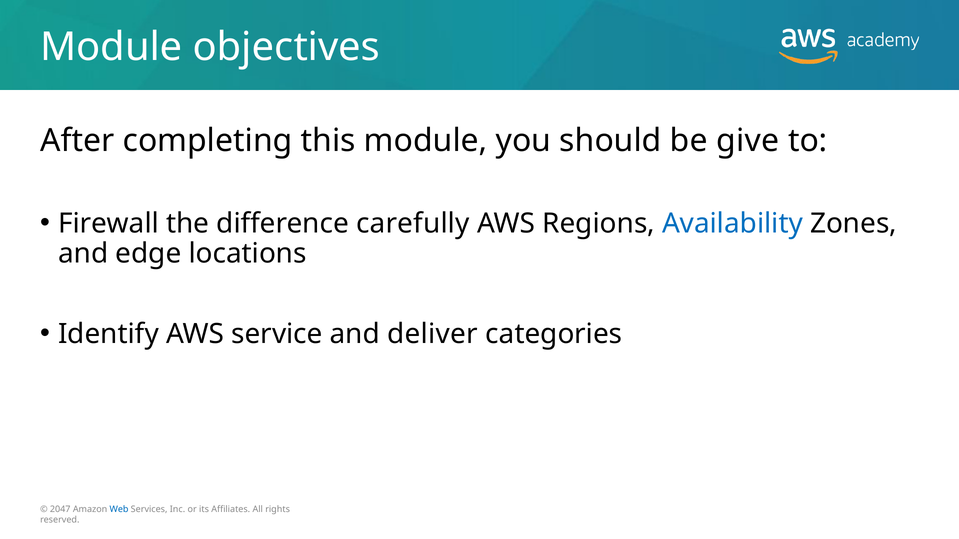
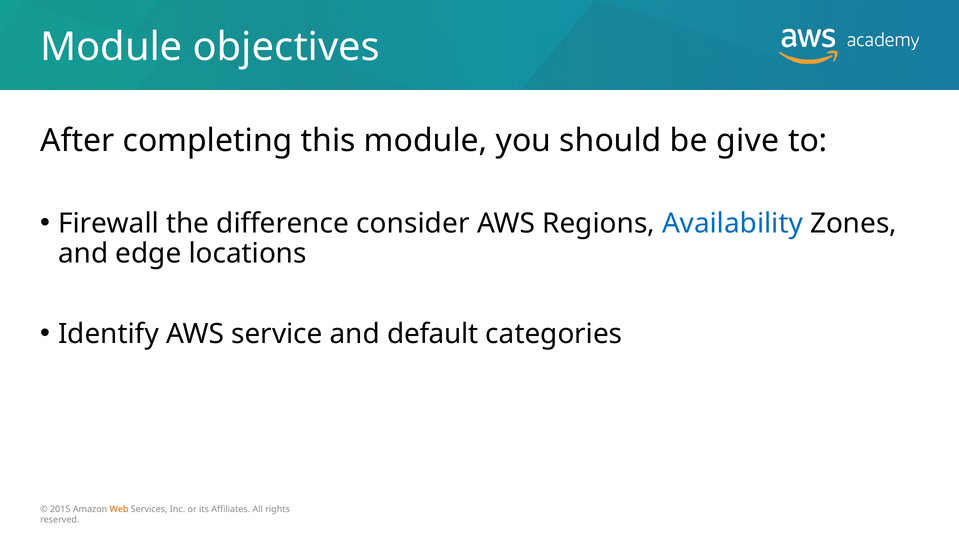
carefully: carefully -> consider
deliver: deliver -> default
2047: 2047 -> 2015
Web colour: blue -> orange
